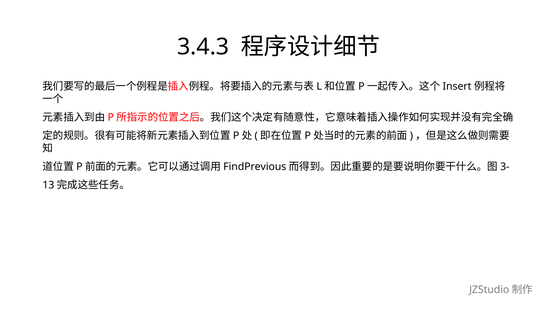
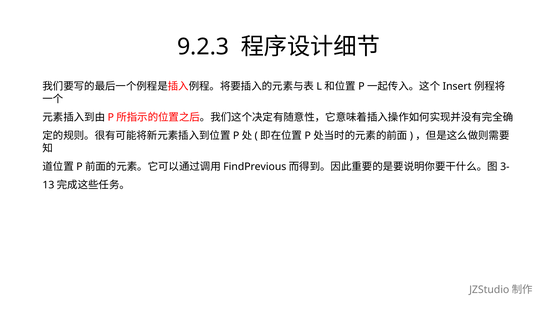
3.4.3: 3.4.3 -> 9.2.3
